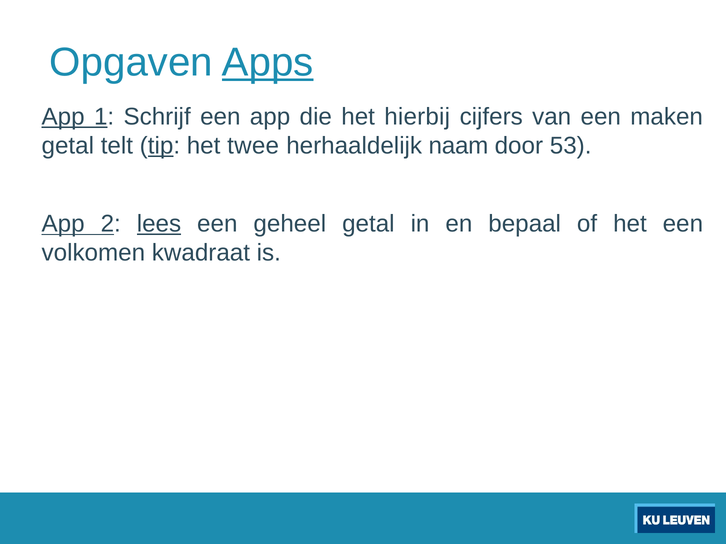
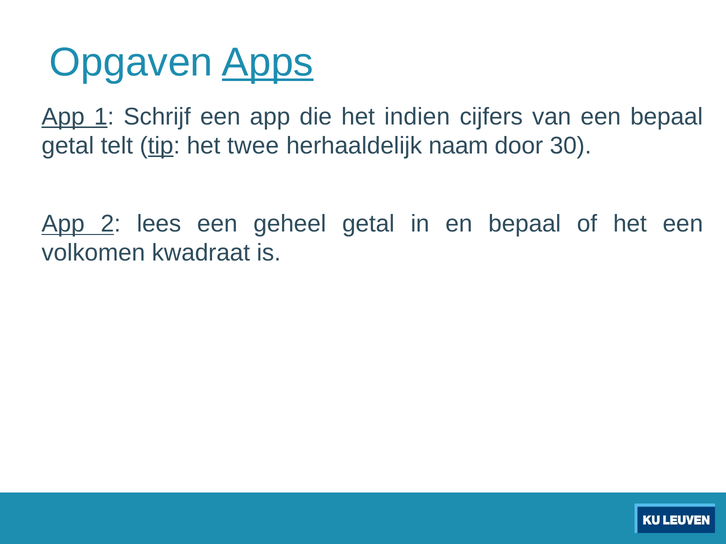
hierbij: hierbij -> indien
een maken: maken -> bepaal
53: 53 -> 30
lees underline: present -> none
